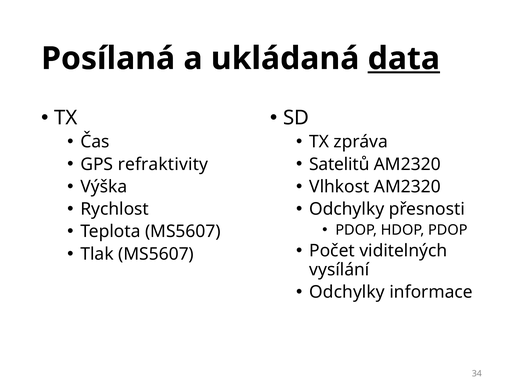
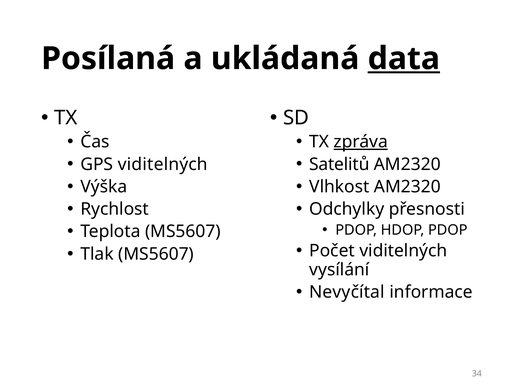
zpráva underline: none -> present
GPS refraktivity: refraktivity -> viditelných
Odchylky at (347, 292): Odchylky -> Nevyčítal
